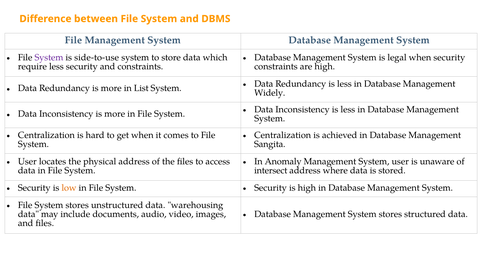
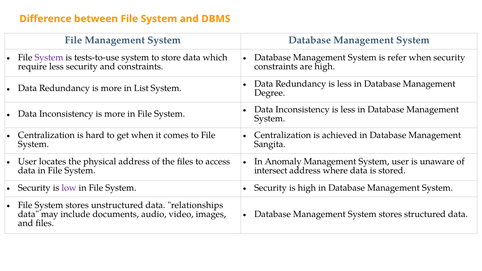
side-to-use: side-to-use -> tests-to-use
legal: legal -> refer
Widely: Widely -> Degree
low colour: orange -> purple
warehousing: warehousing -> relationships
